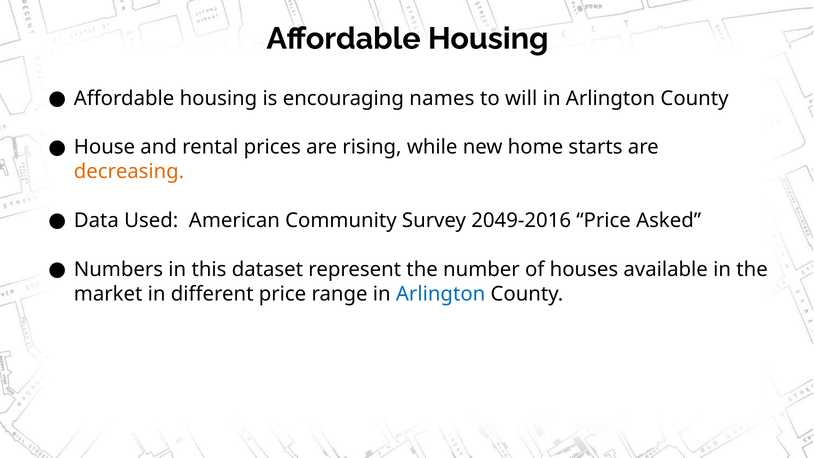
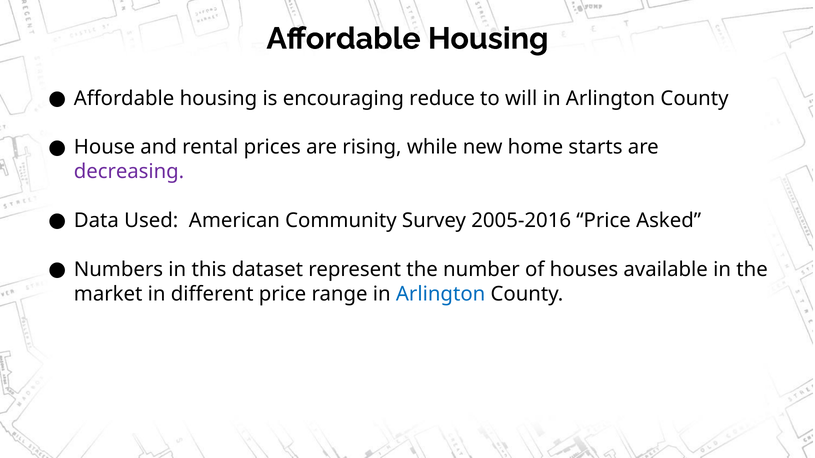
names: names -> reduce
decreasing colour: orange -> purple
2049-2016: 2049-2016 -> 2005-2016
